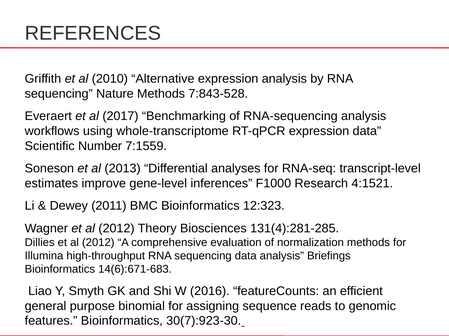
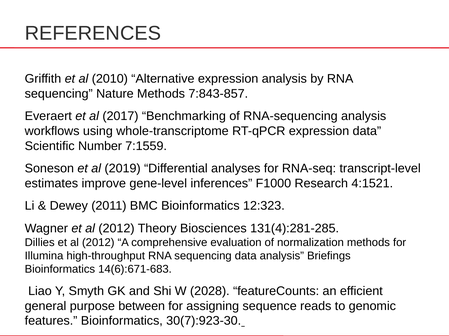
7:843-528: 7:843-528 -> 7:843-857
2013: 2013 -> 2019
2016: 2016 -> 2028
binomial: binomial -> between
